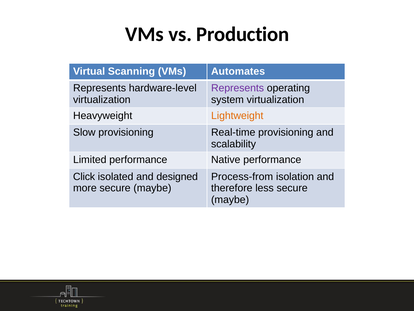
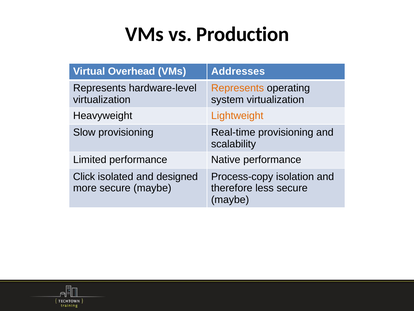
Scanning: Scanning -> Overhead
Automates: Automates -> Addresses
Represents at (238, 88) colour: purple -> orange
Process-from: Process-from -> Process-copy
